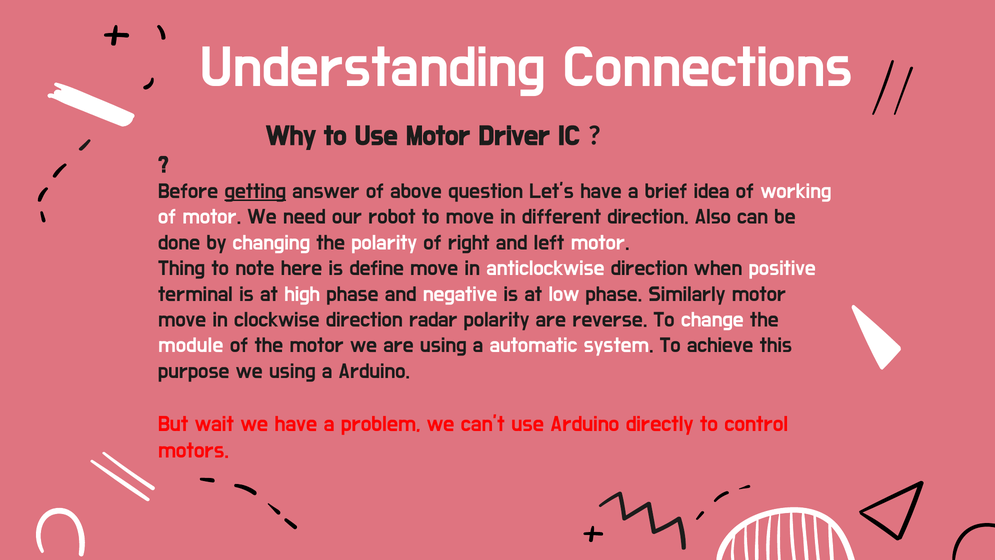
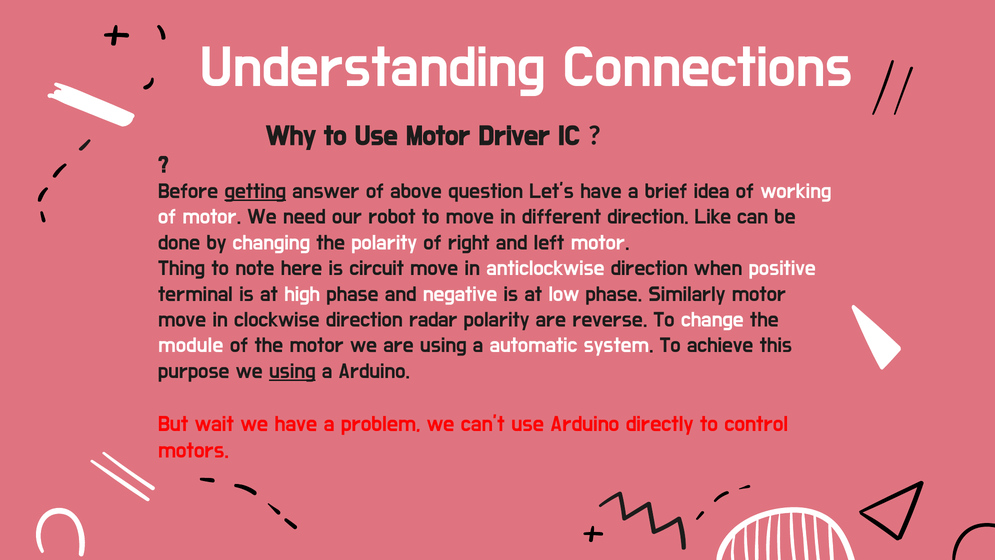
Also: Also -> Like
define: define -> circuit
using at (292, 371) underline: none -> present
